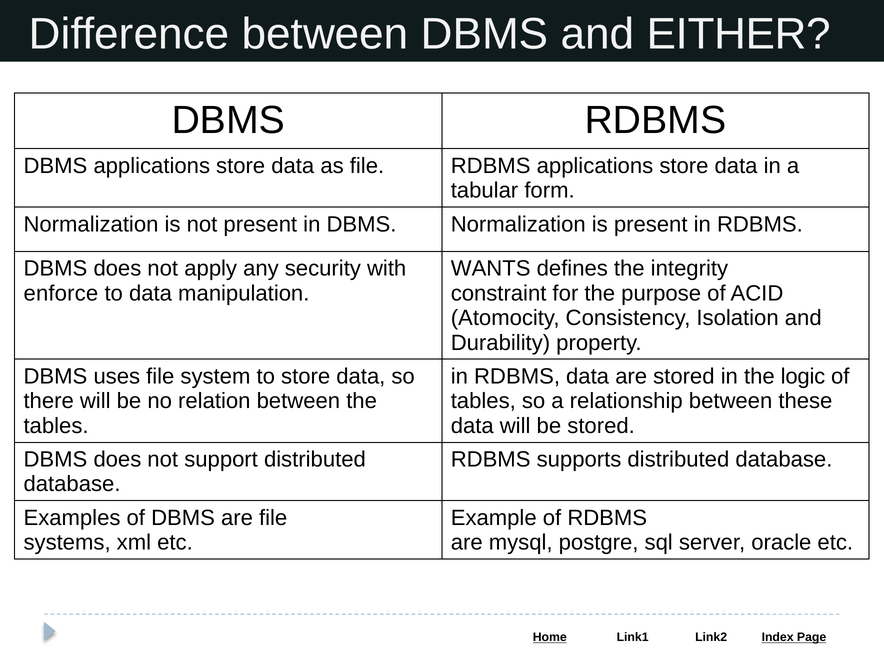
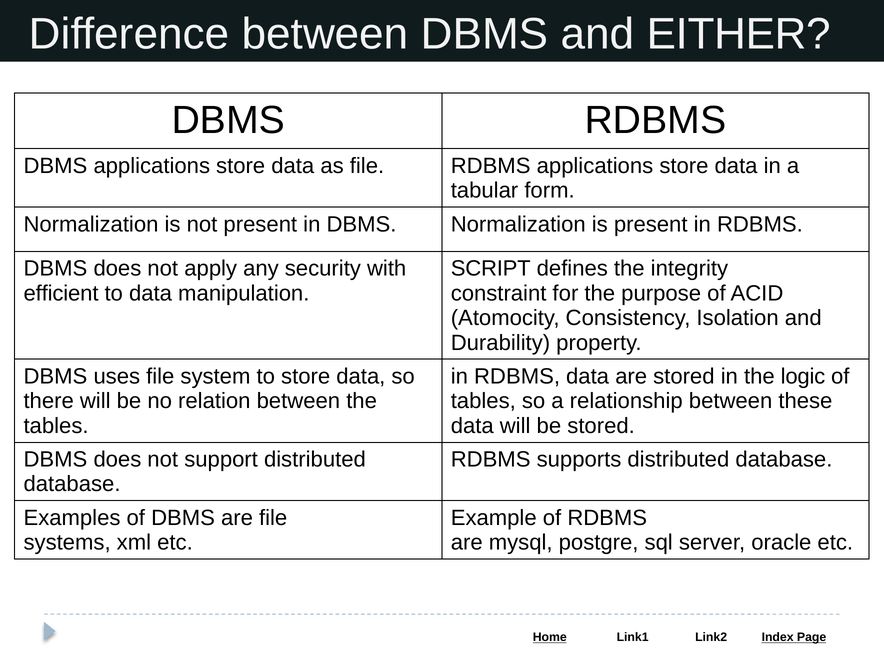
WANTS: WANTS -> SCRIPT
enforce: enforce -> efficient
